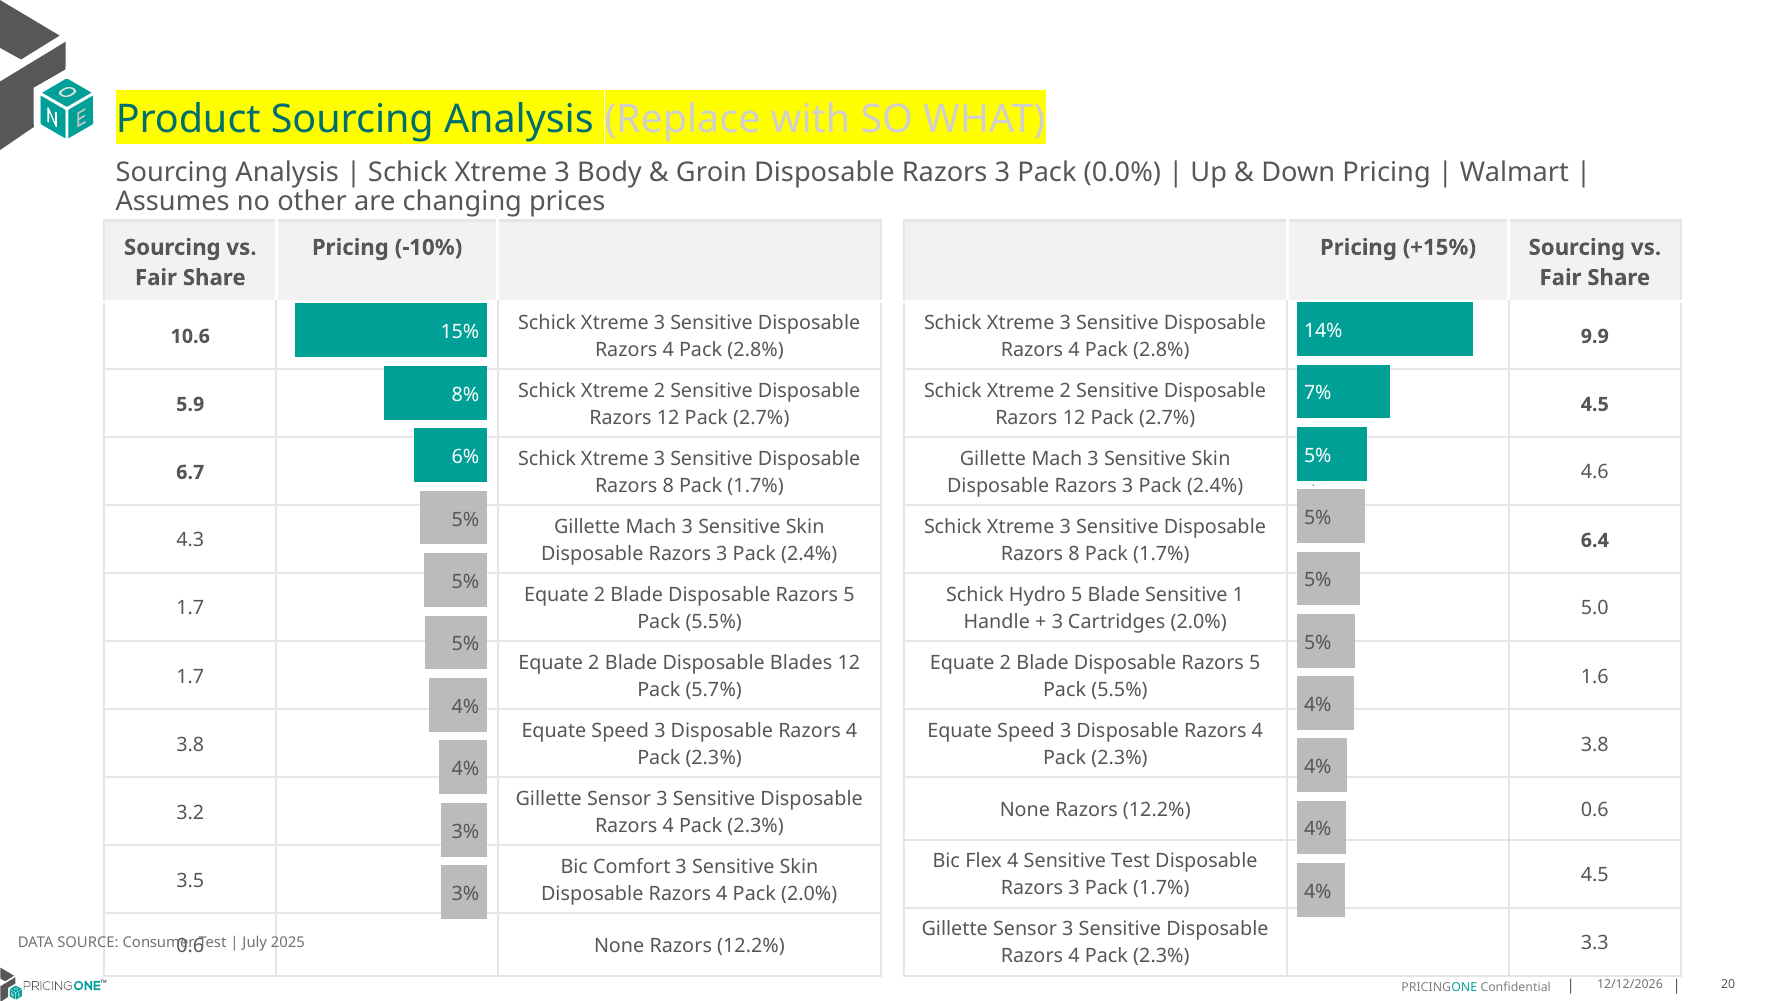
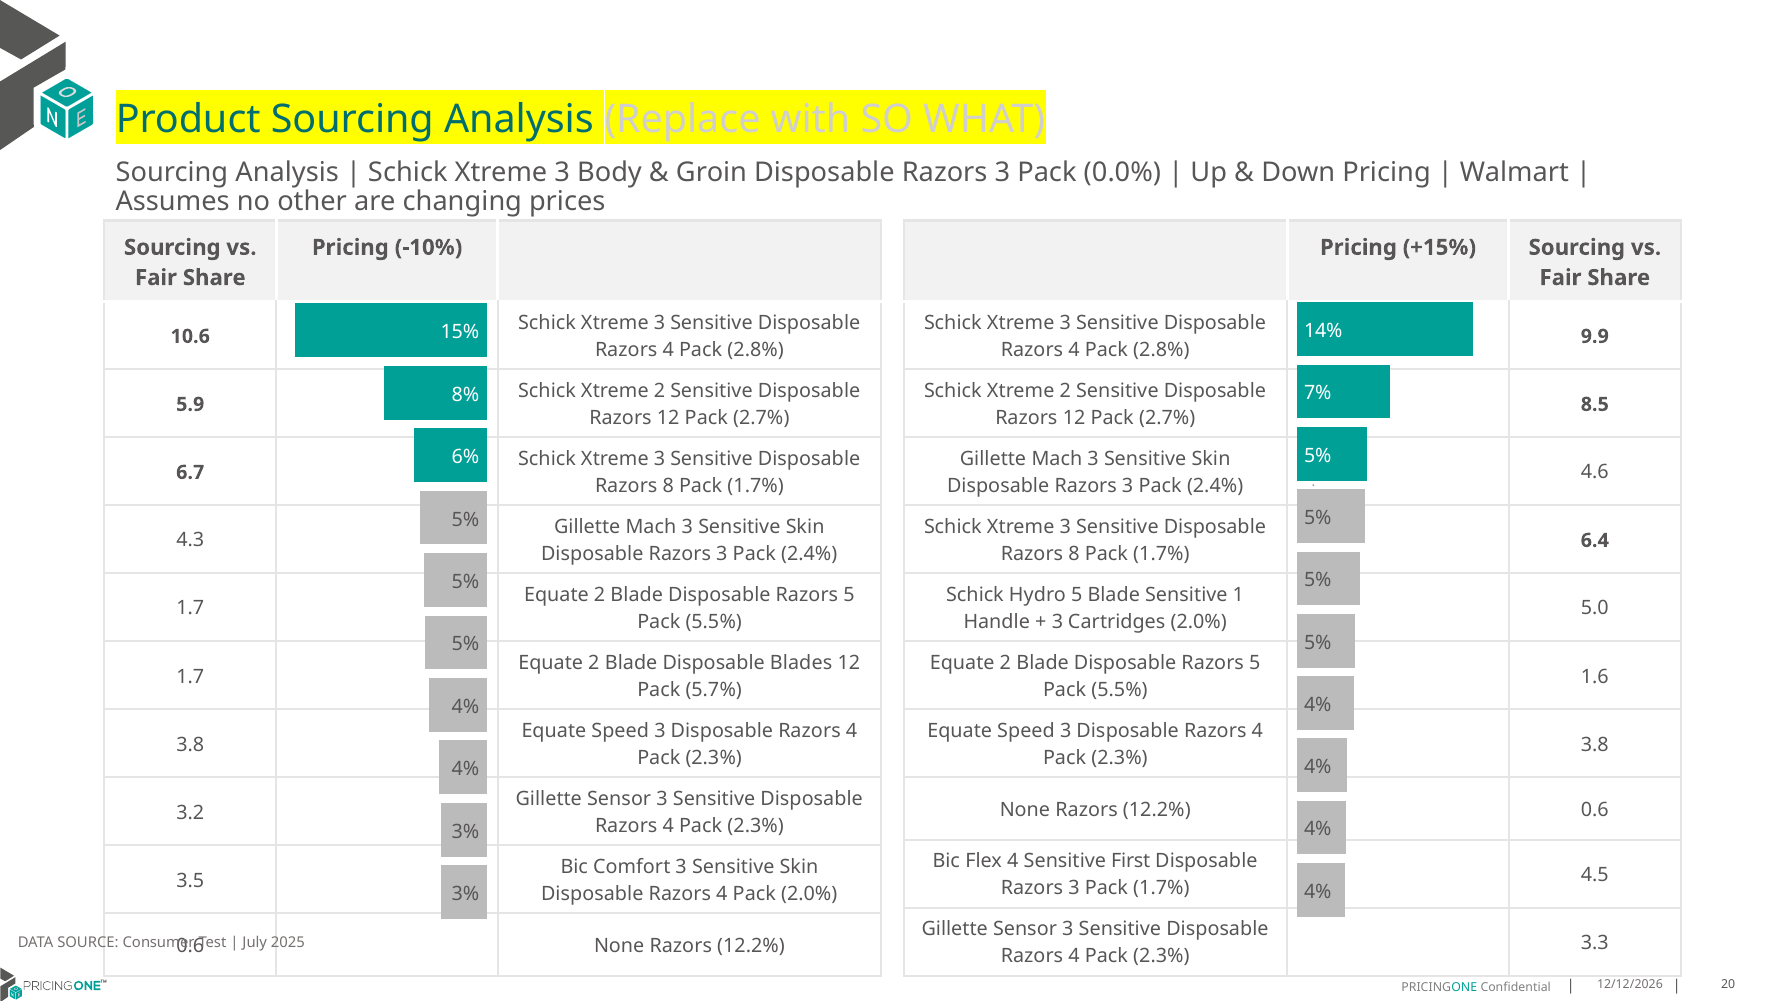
4.5 at (1595, 404): 4.5 -> 8.5
Sensitive Test: Test -> First
